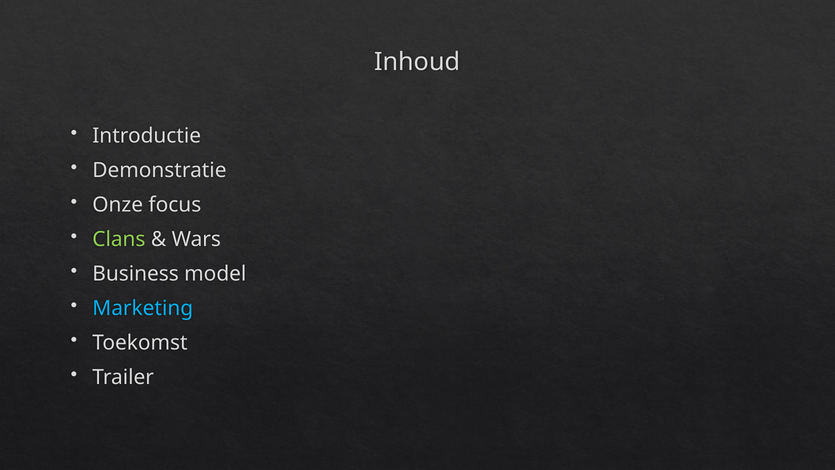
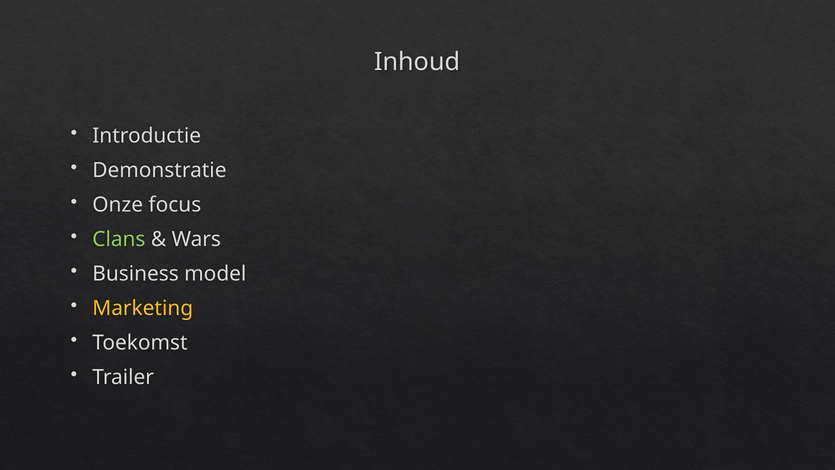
Marketing colour: light blue -> yellow
